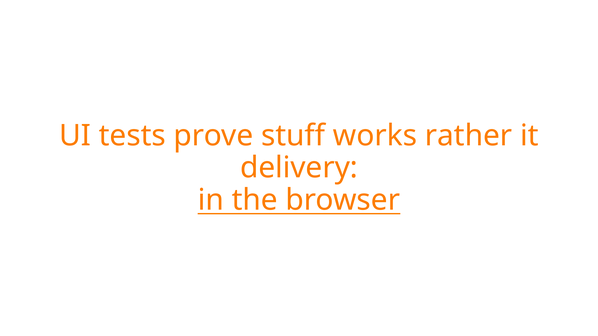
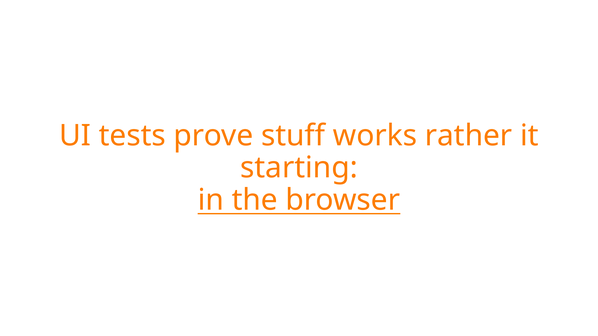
delivery: delivery -> starting
